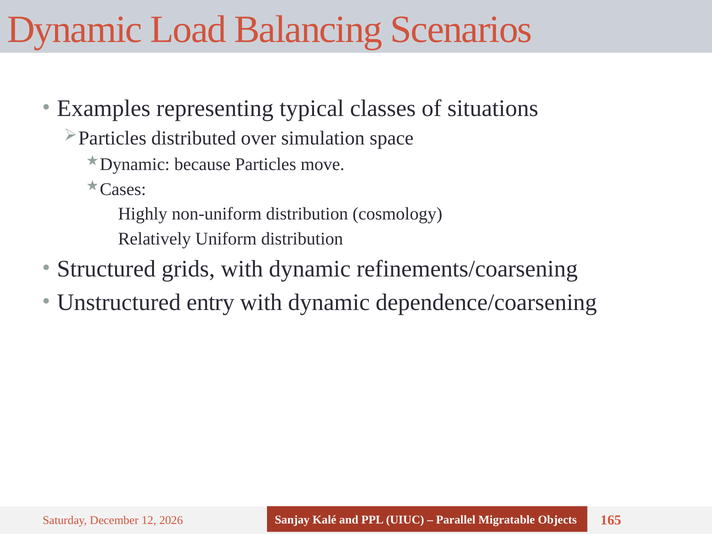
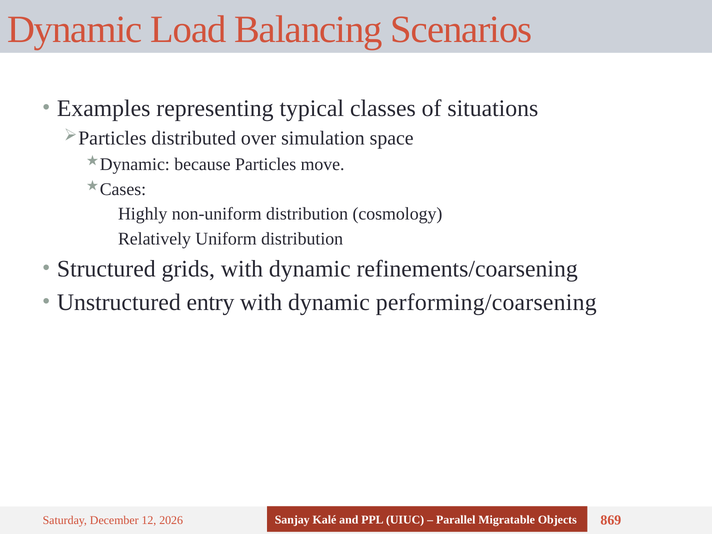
dependence/coarsening: dependence/coarsening -> performing/coarsening
165: 165 -> 869
